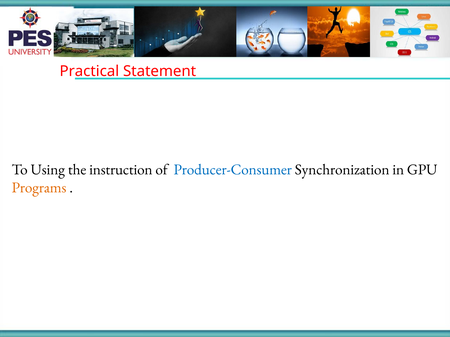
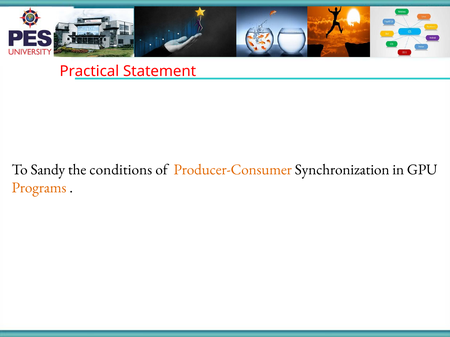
Using: Using -> Sandy
instruction: instruction -> conditions
Producer-Consumer colour: blue -> orange
